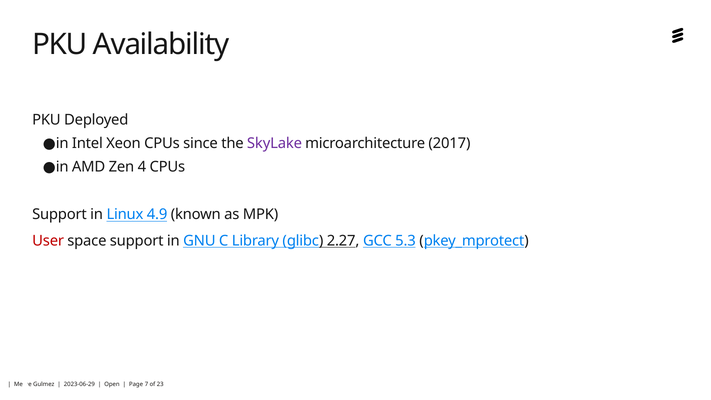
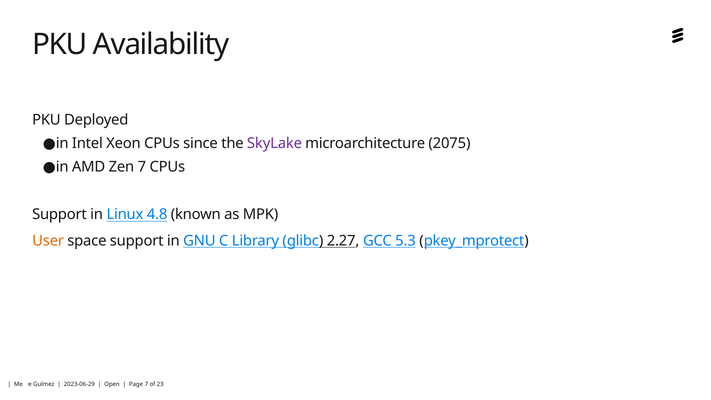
2017: 2017 -> 2075
Zen 4: 4 -> 7
4.9: 4.9 -> 4.8
User colour: red -> orange
